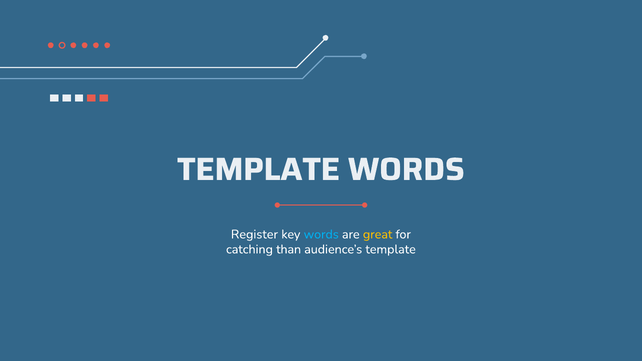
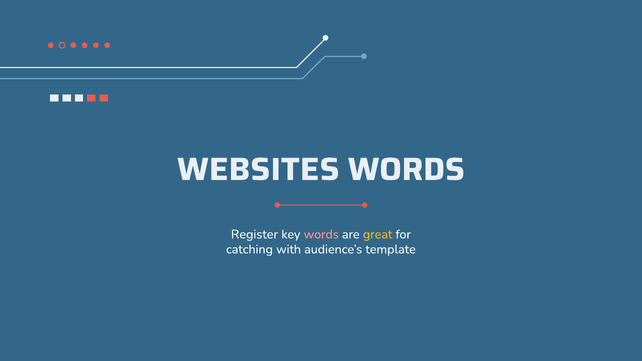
TEMPLATE at (259, 169): TEMPLATE -> WEBSITES
words at (321, 234) colour: light blue -> pink
than: than -> with
